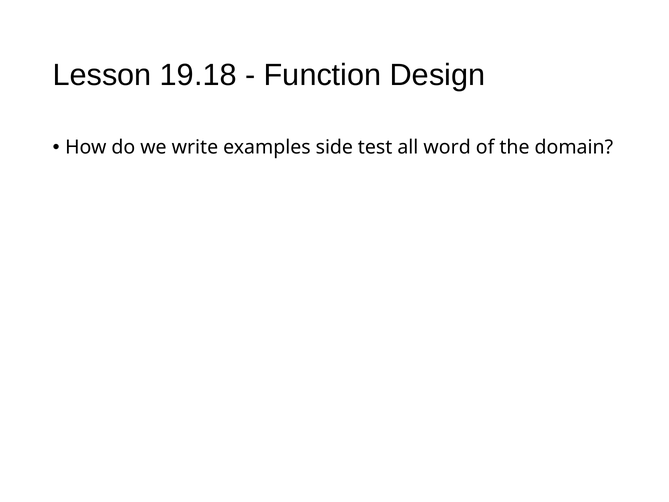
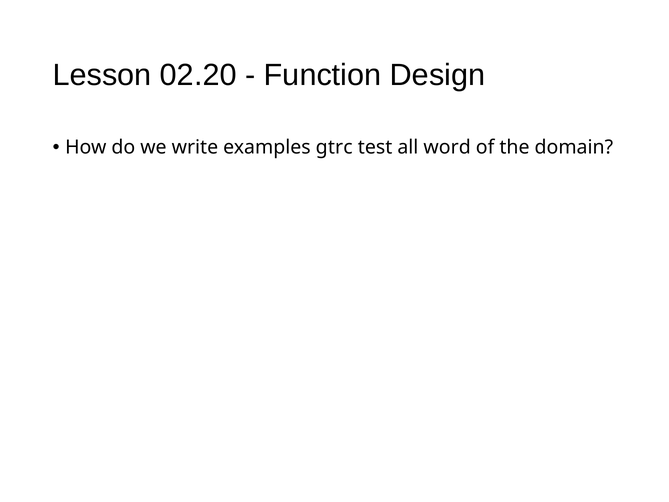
19.18: 19.18 -> 02.20
side: side -> gtrc
